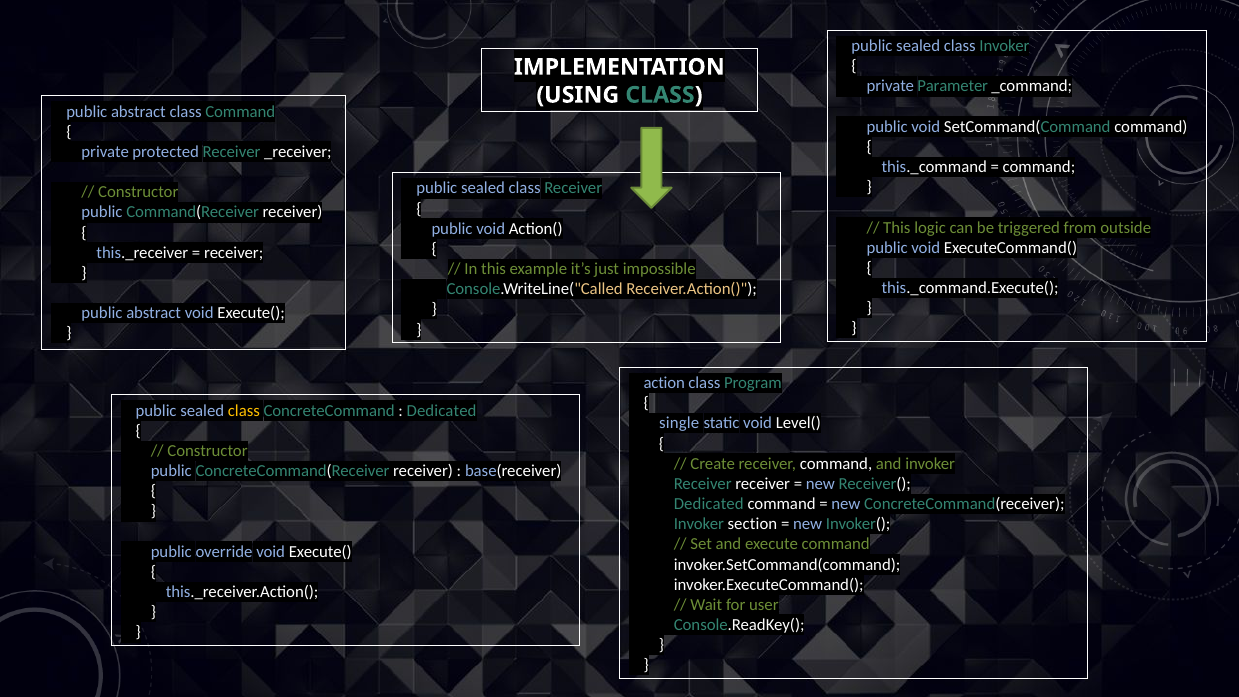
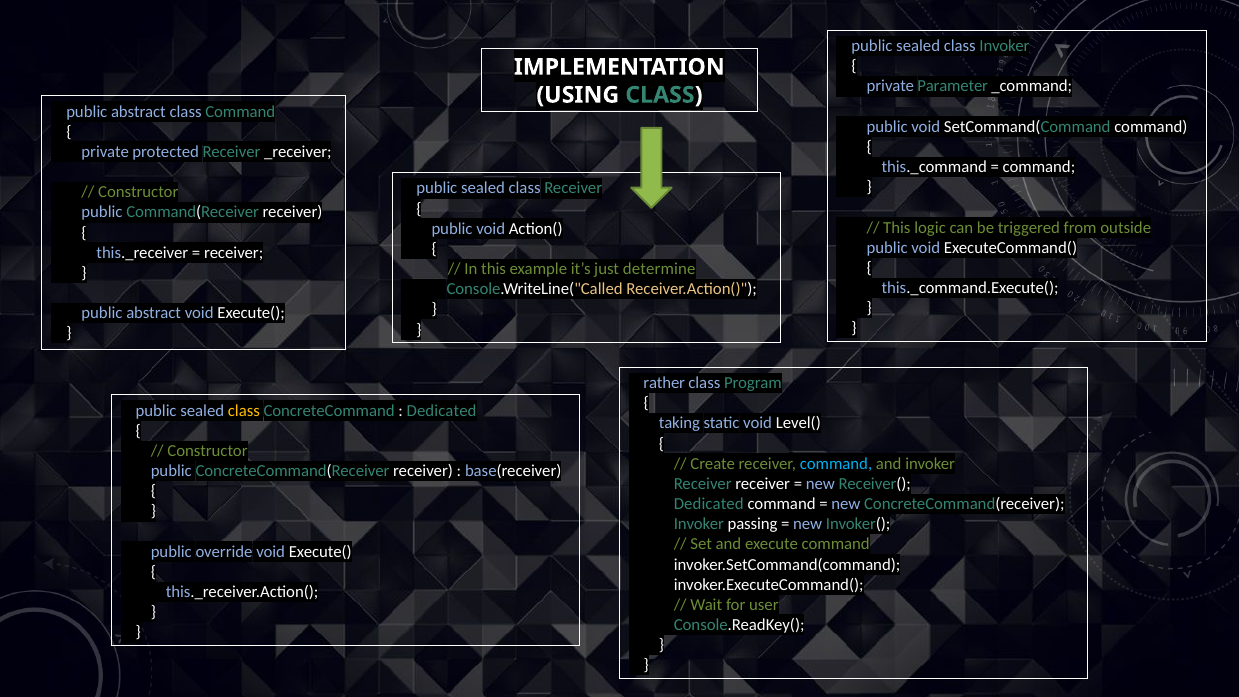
impossible: impossible -> determine
action: action -> rather
single: single -> taking
command at (836, 464) colour: white -> light blue
section: section -> passing
